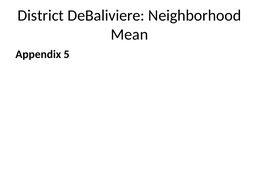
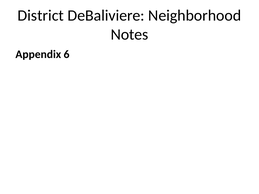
Mean: Mean -> Notes
5: 5 -> 6
